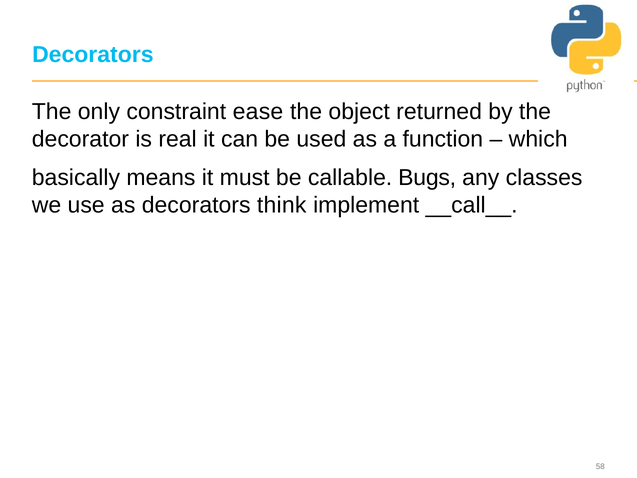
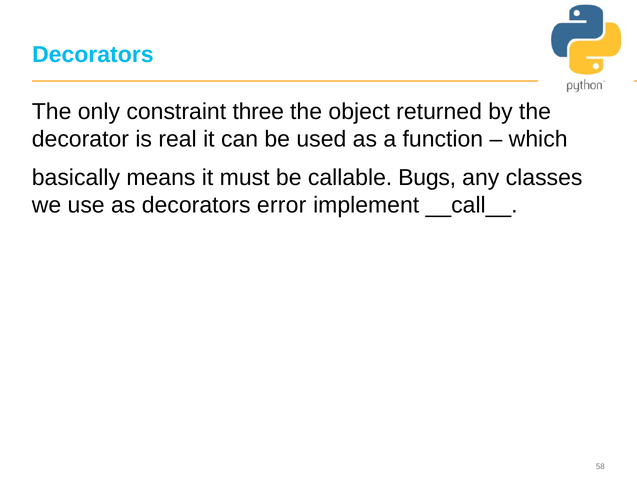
ease: ease -> three
think: think -> error
